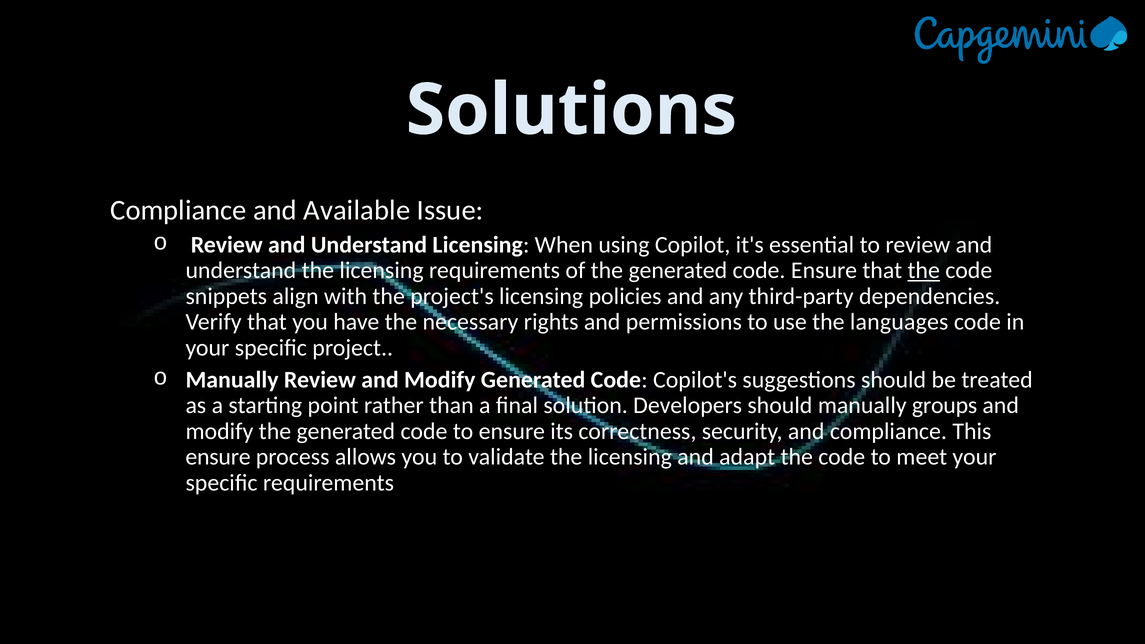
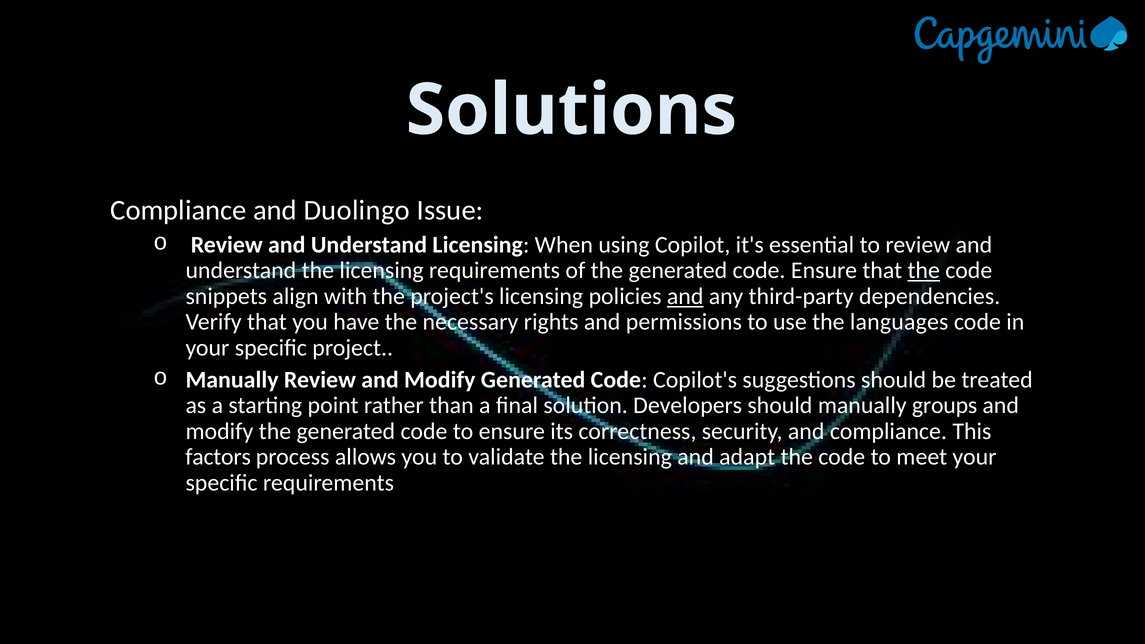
Available: Available -> Duolingo
and at (685, 296) underline: none -> present
ensure at (218, 457): ensure -> factors
